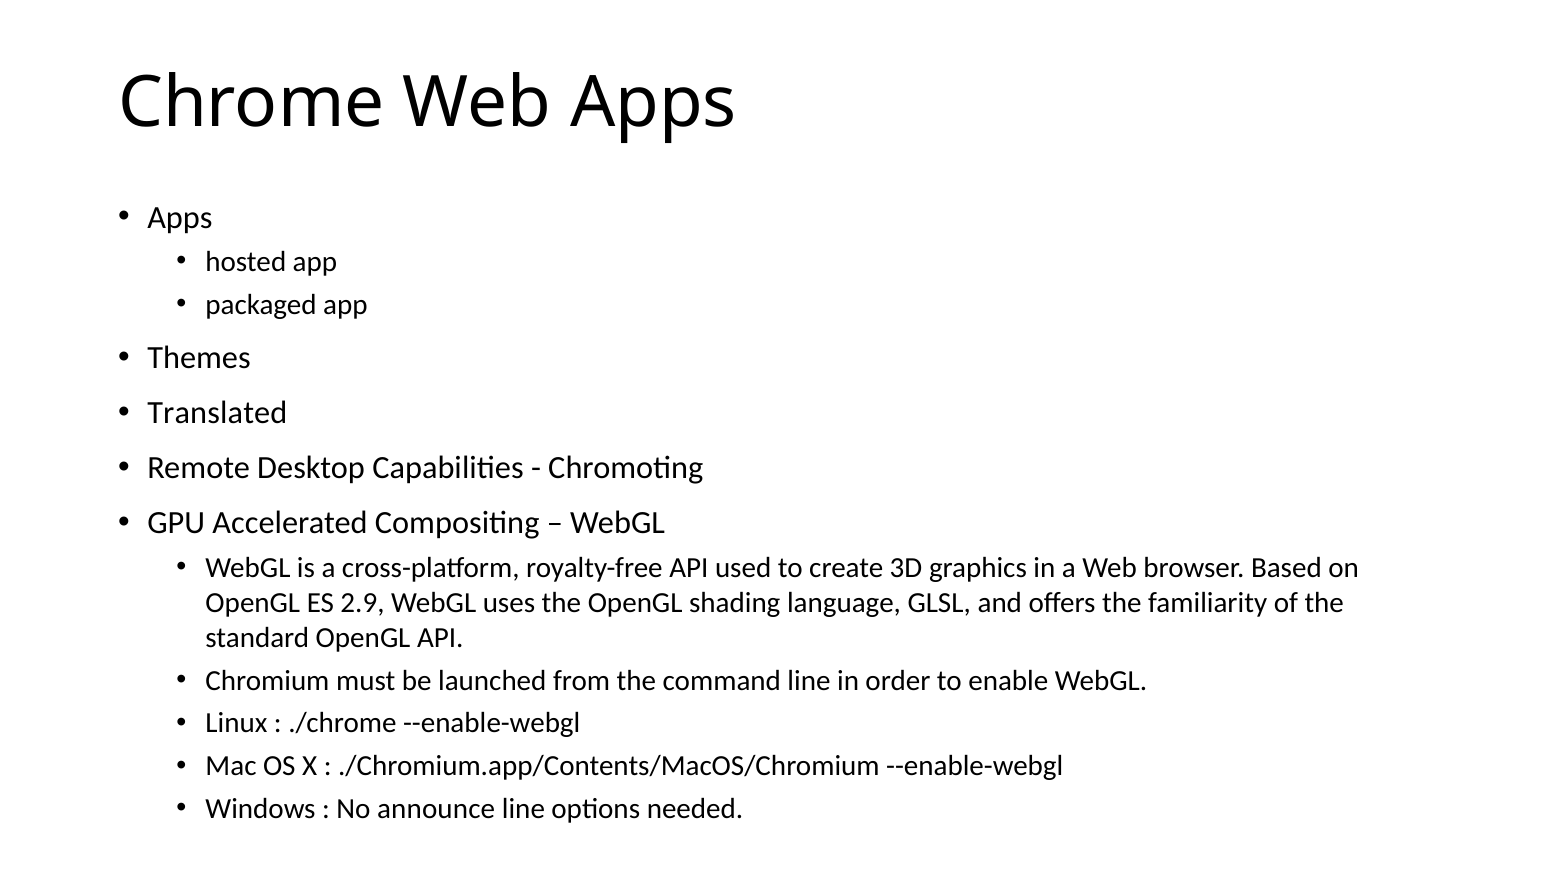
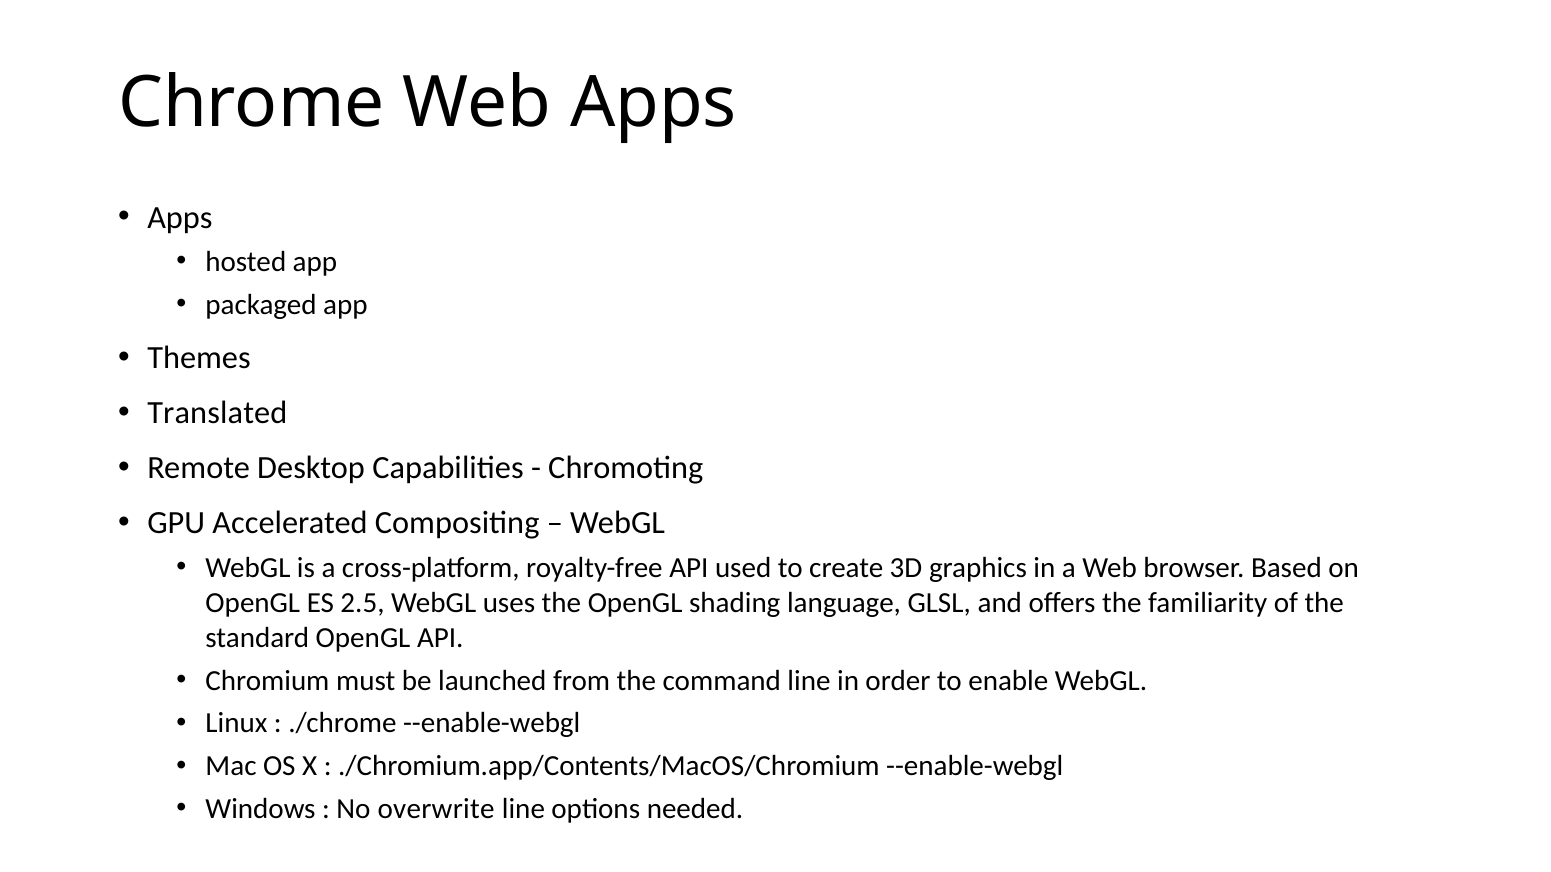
2.9: 2.9 -> 2.5
announce: announce -> overwrite
